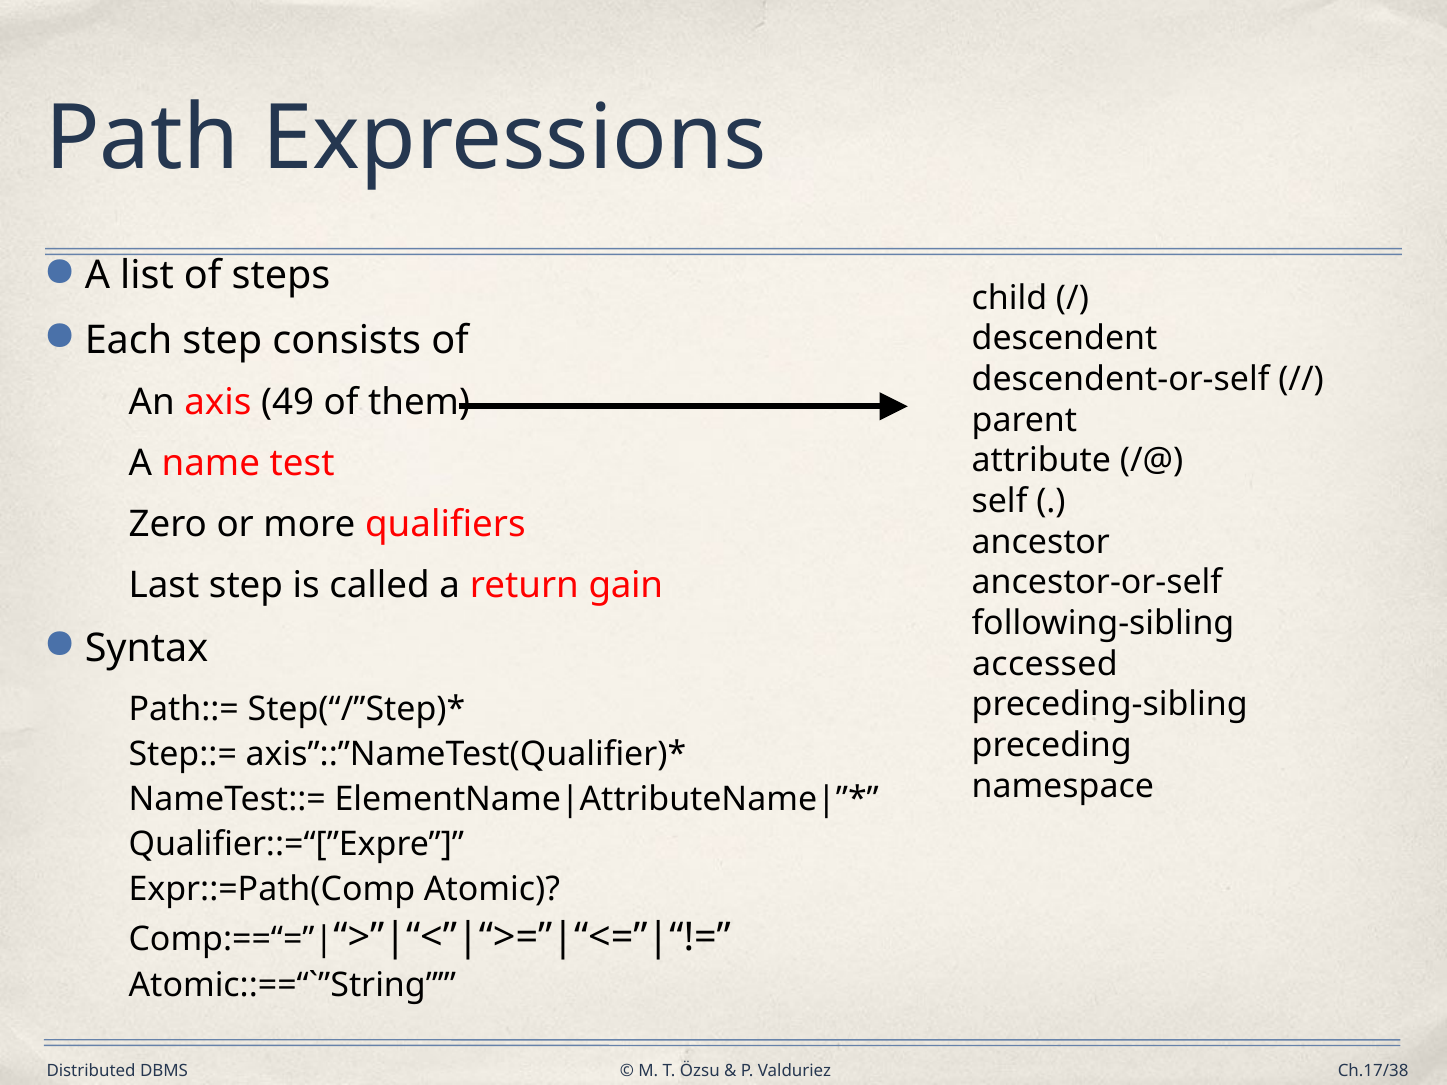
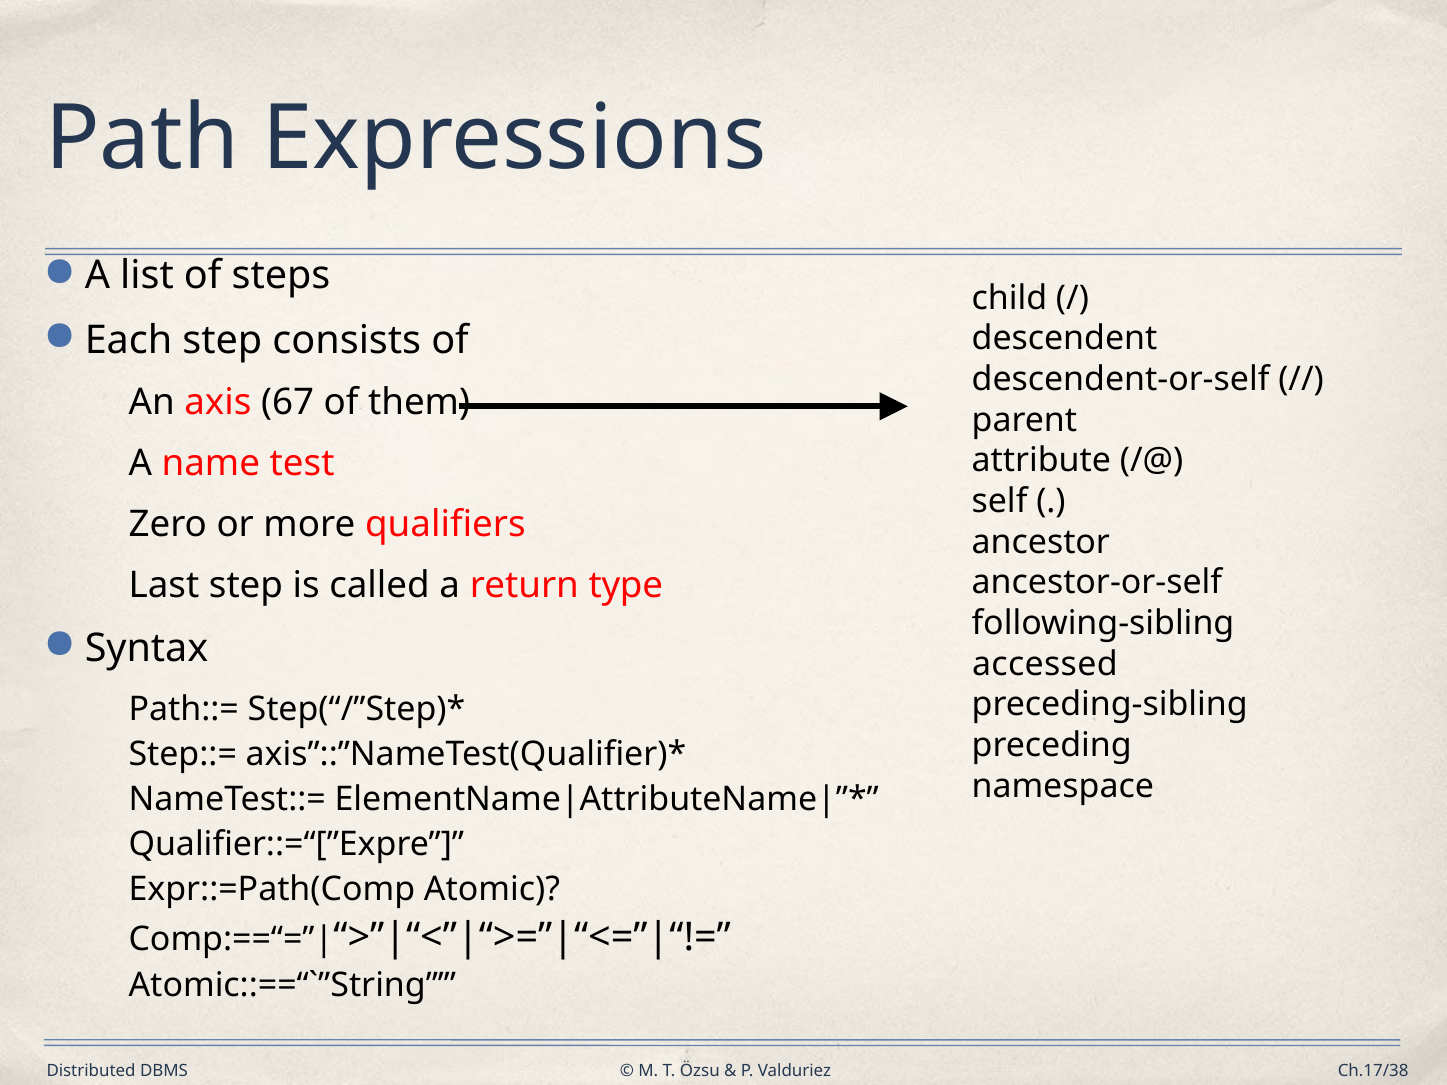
49: 49 -> 67
gain: gain -> type
